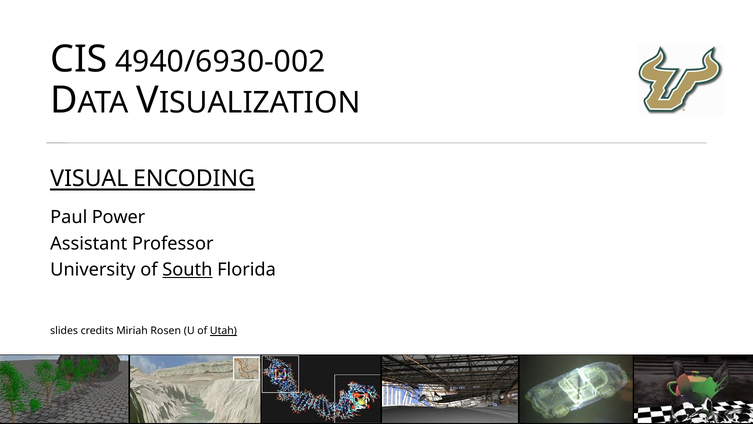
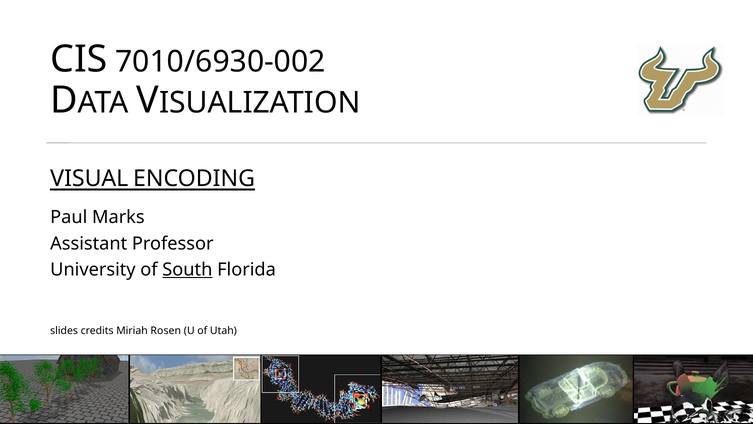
4940/6930-002: 4940/6930-002 -> 7010/6930-002
Power: Power -> Marks
Utah underline: present -> none
